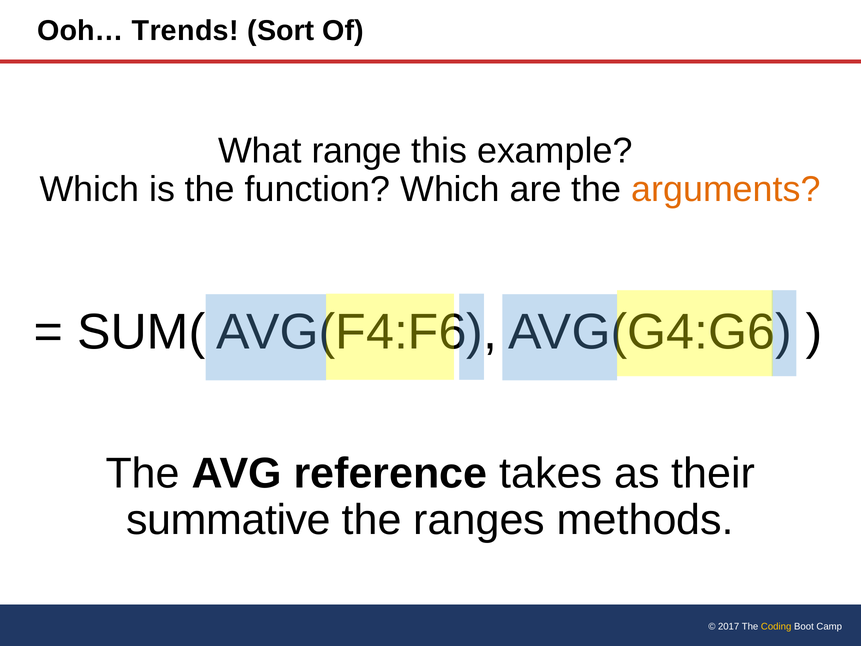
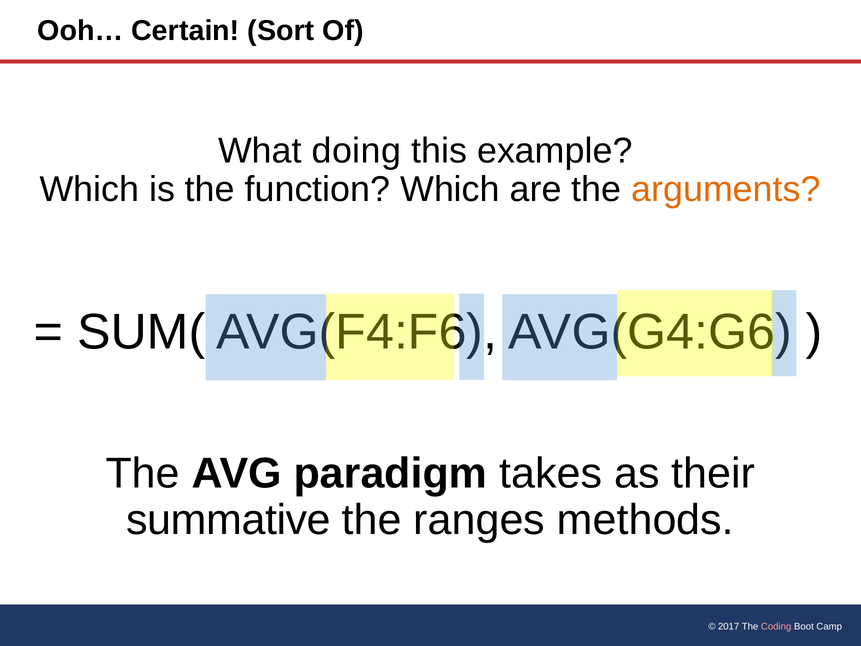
Trends: Trends -> Certain
range: range -> doing
reference: reference -> paradigm
Coding colour: yellow -> pink
